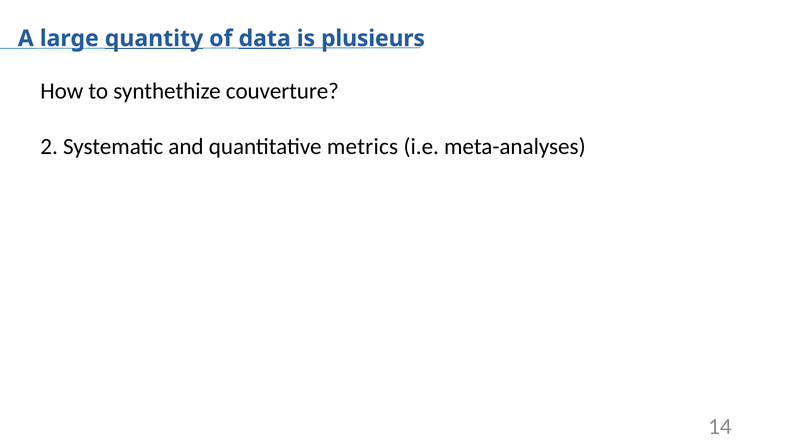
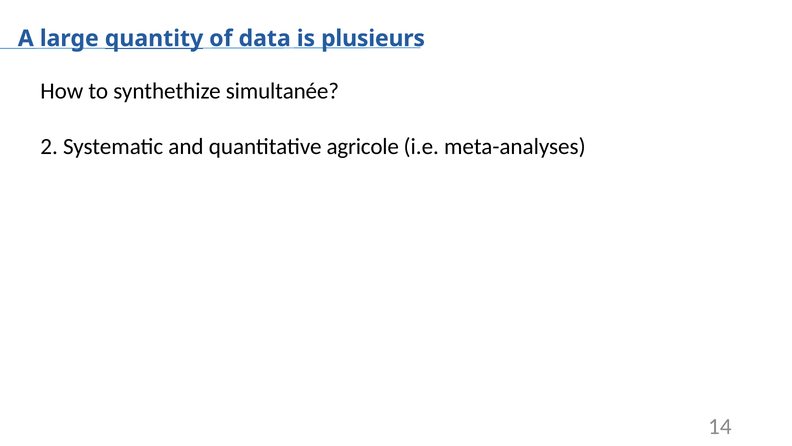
data underline: present -> none
couverture: couverture -> simultanée
metrics: metrics -> agricole
